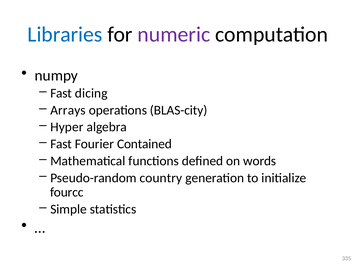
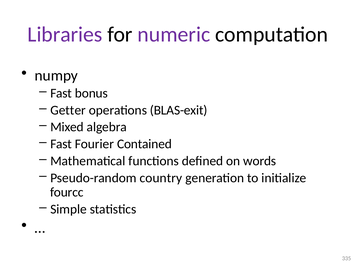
Libraries colour: blue -> purple
dicing: dicing -> bonus
Arrays: Arrays -> Getter
BLAS-city: BLAS-city -> BLAS-exit
Hyper: Hyper -> Mixed
